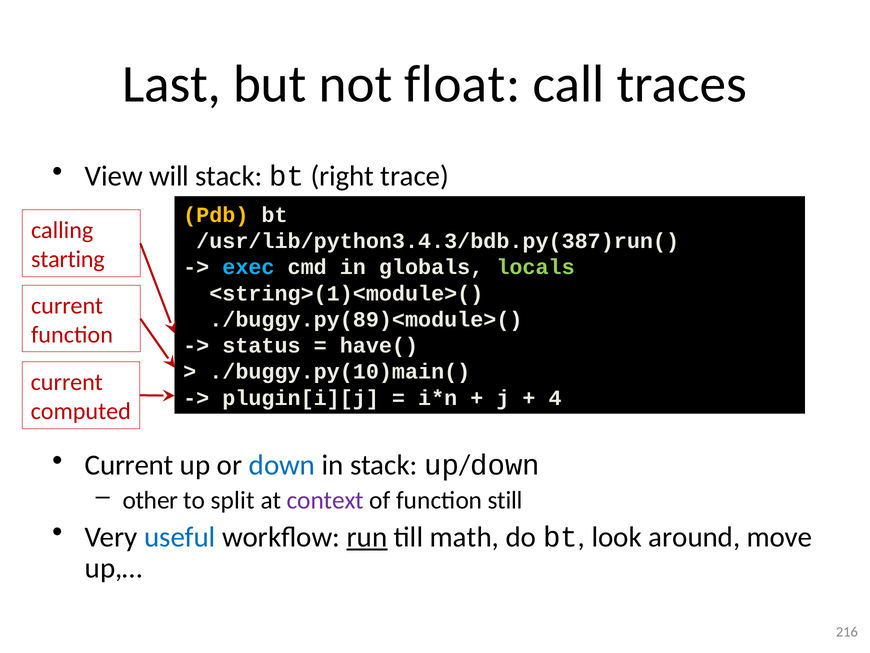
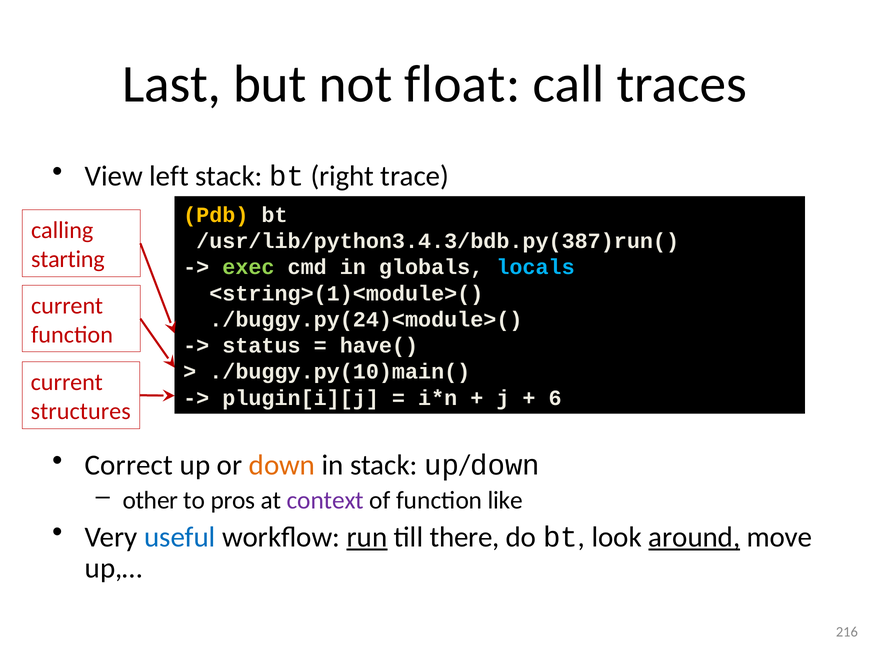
will: will -> left
exec colour: light blue -> light green
locals colour: light green -> light blue
./buggy.py(89)<module>(: ./buggy.py(89)<module>( -> ./buggy.py(24)<module>(
4: 4 -> 6
computed: computed -> structures
Current at (129, 465): Current -> Correct
down colour: blue -> orange
split: split -> pros
still: still -> like
math: math -> there
around underline: none -> present
